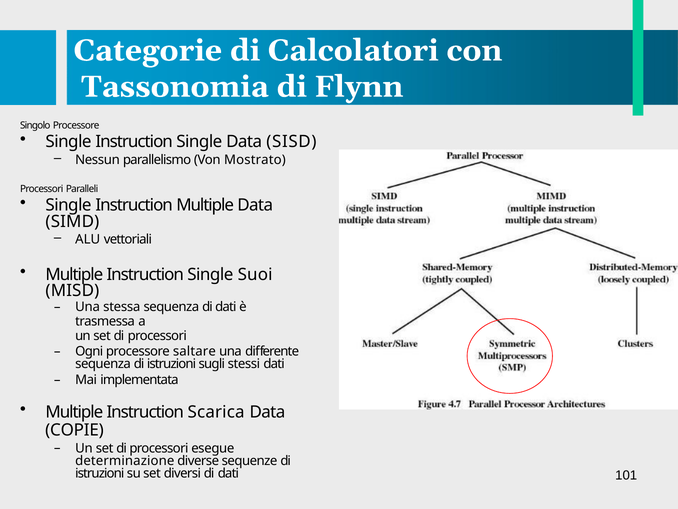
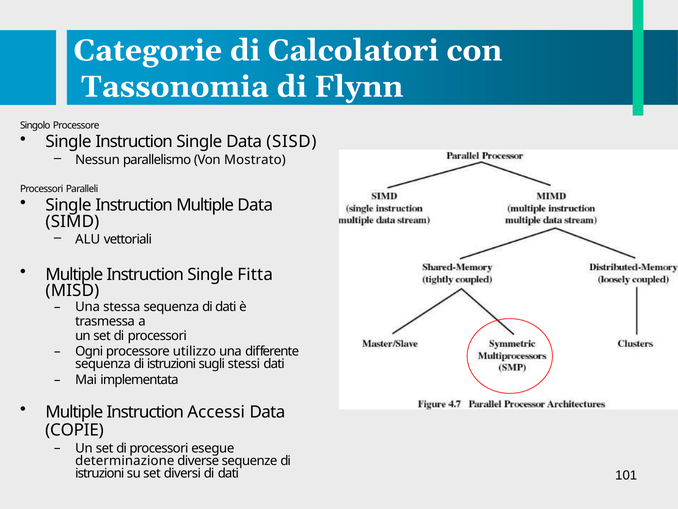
Suoi: Suoi -> Fitta
saltare: saltare -> utilizzo
Scarica: Scarica -> Accessi
